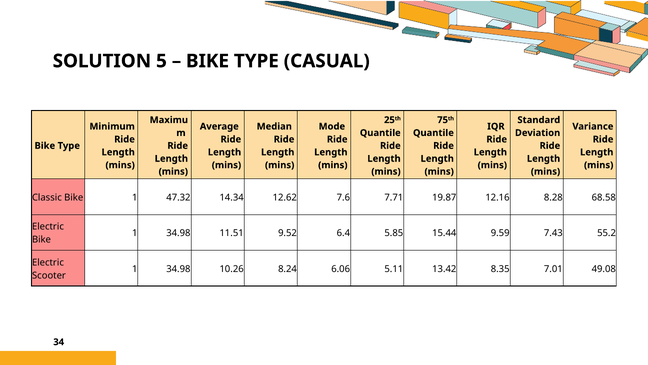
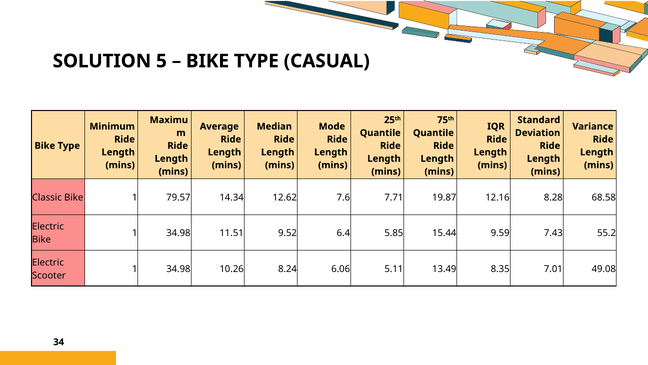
47.32: 47.32 -> 79.57
13.42: 13.42 -> 13.49
